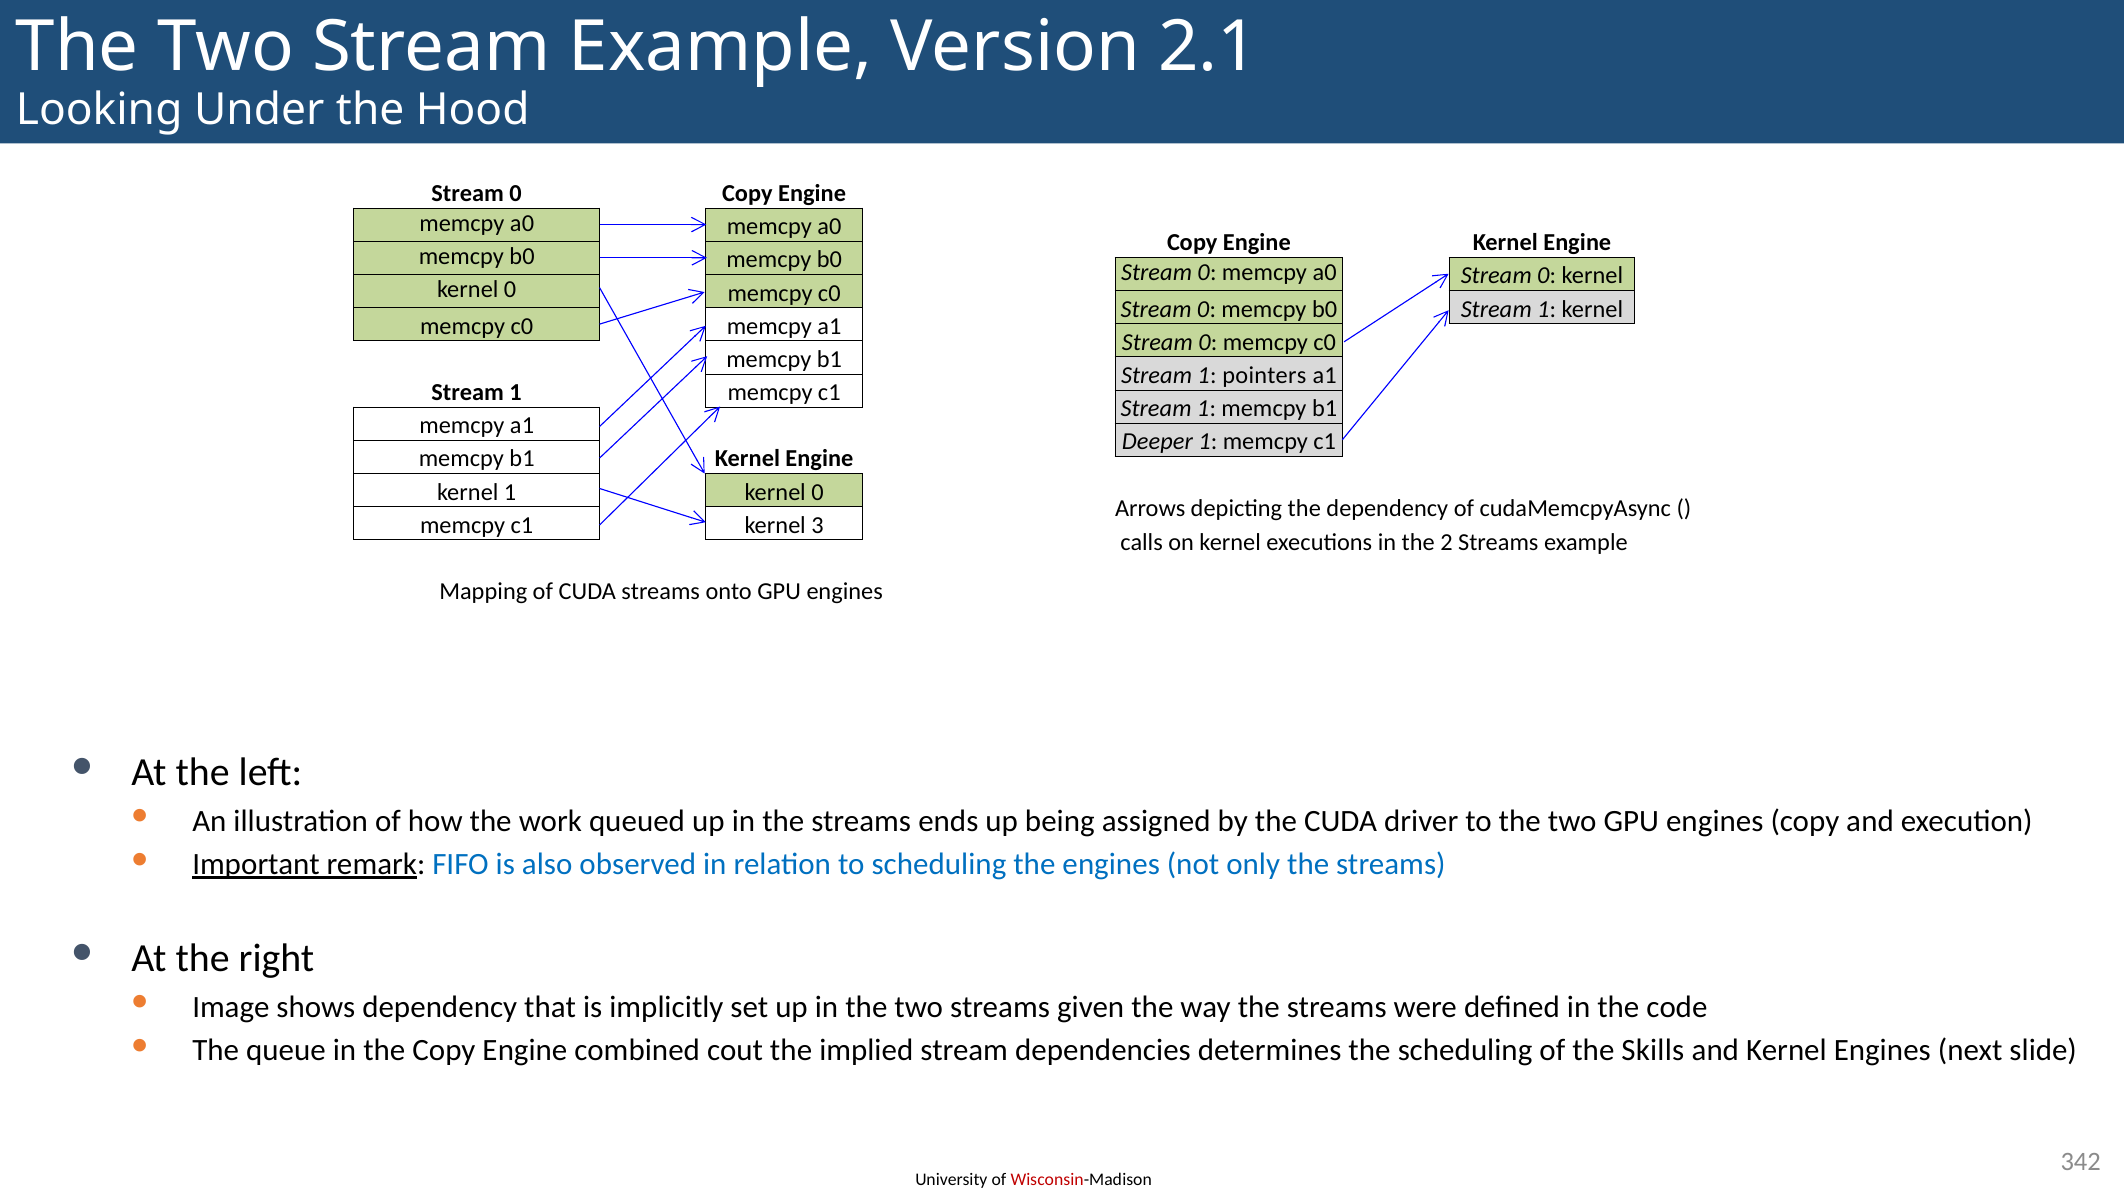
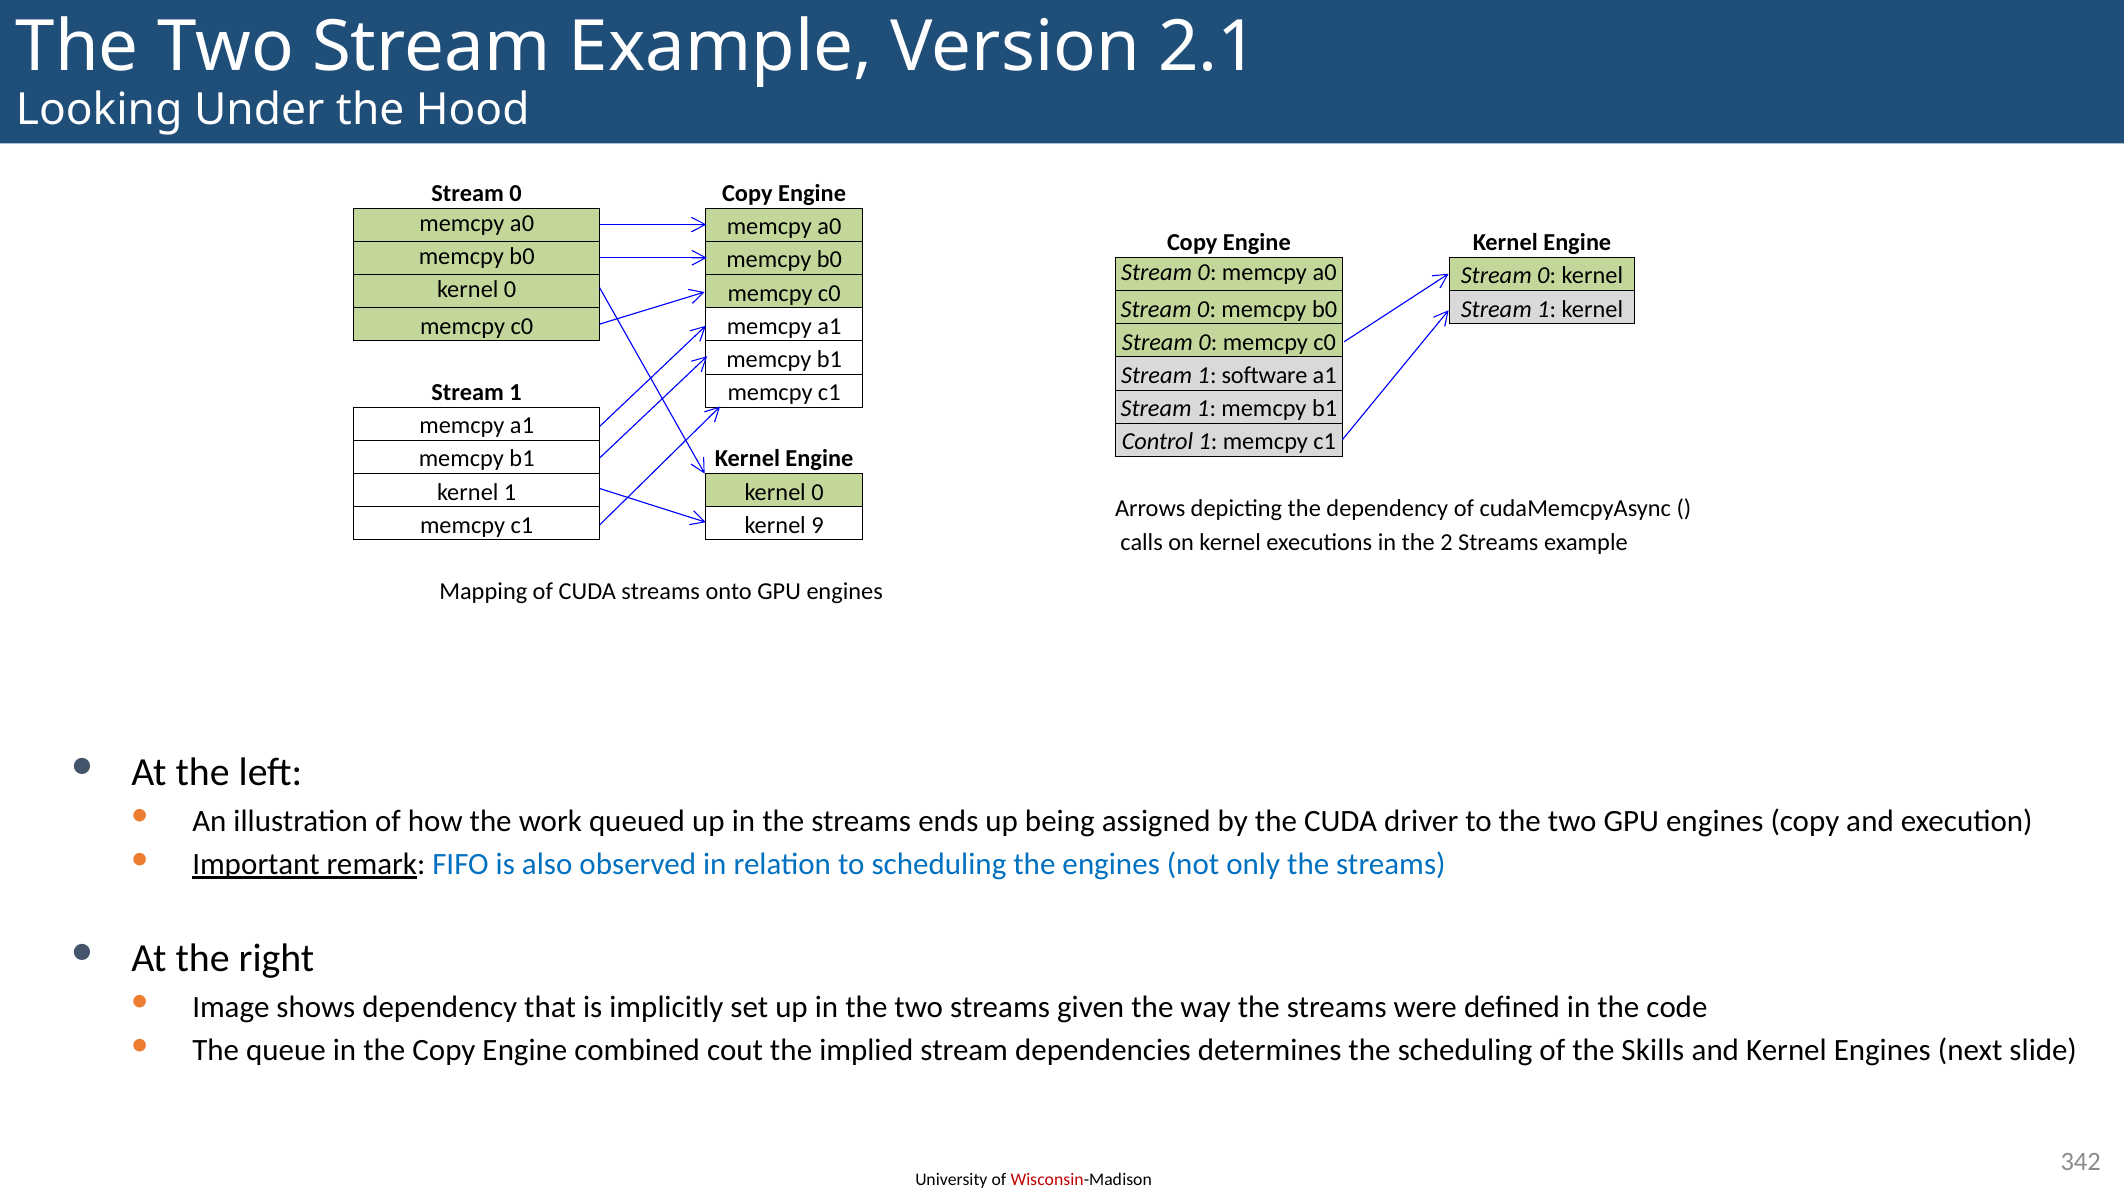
pointers: pointers -> software
Deeper: Deeper -> Control
3: 3 -> 9
